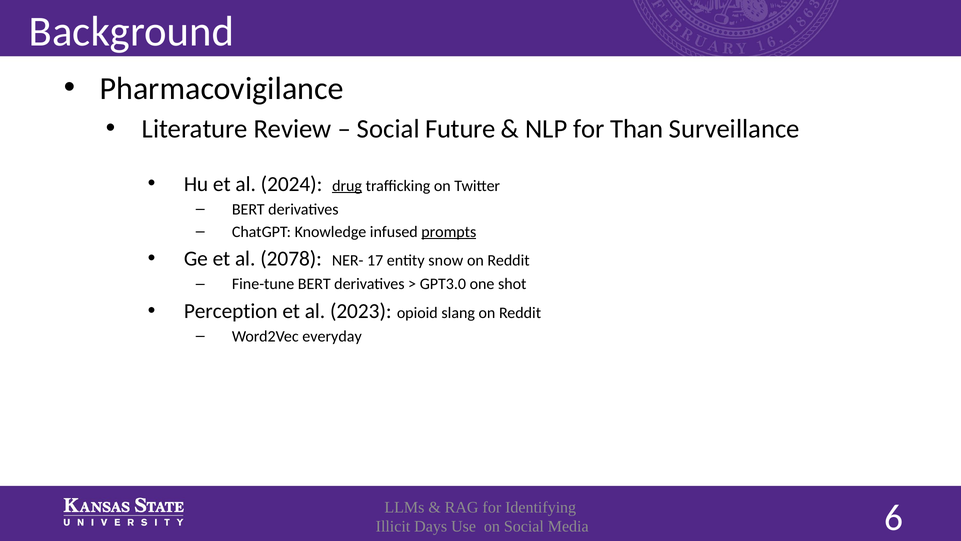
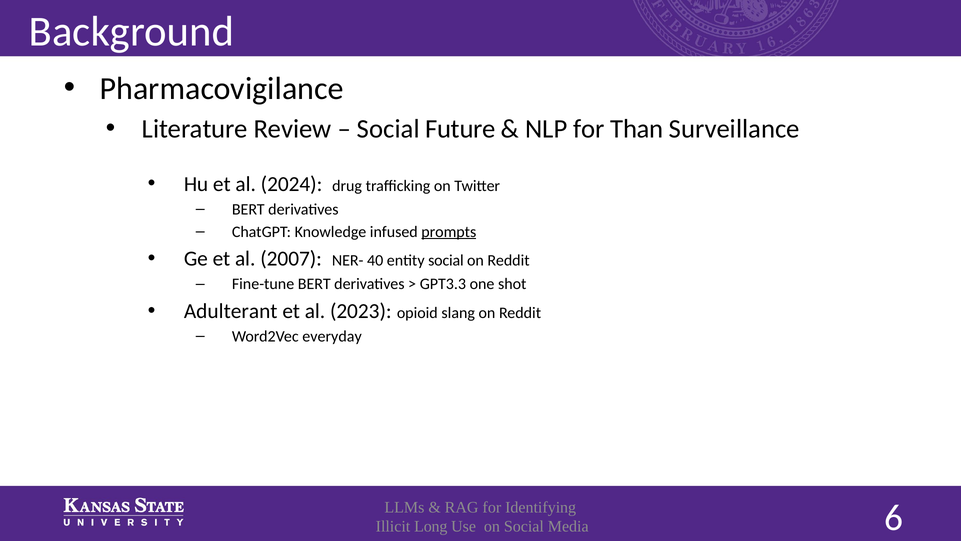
drug underline: present -> none
2078: 2078 -> 2007
17: 17 -> 40
entity snow: snow -> social
GPT3.0: GPT3.0 -> GPT3.3
Perception: Perception -> Adulterant
Days: Days -> Long
